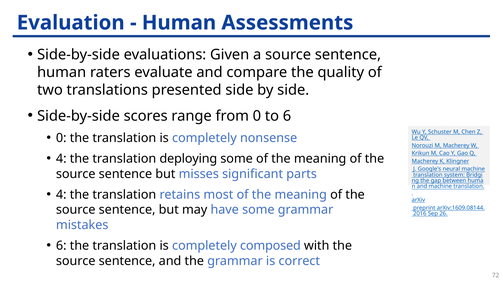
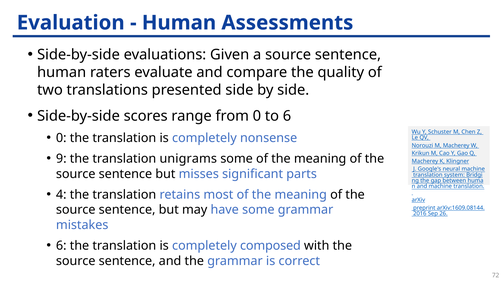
4 at (61, 159): 4 -> 9
deploying: deploying -> unigrams
